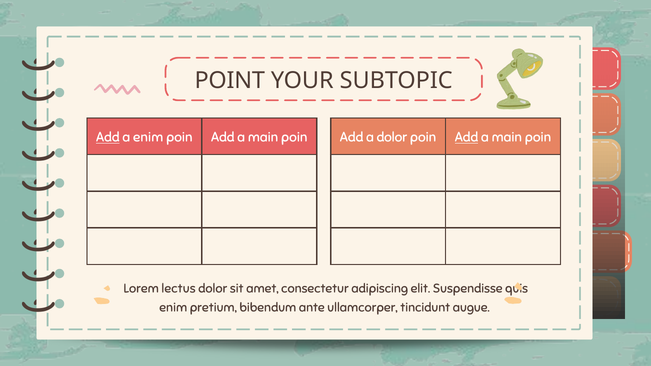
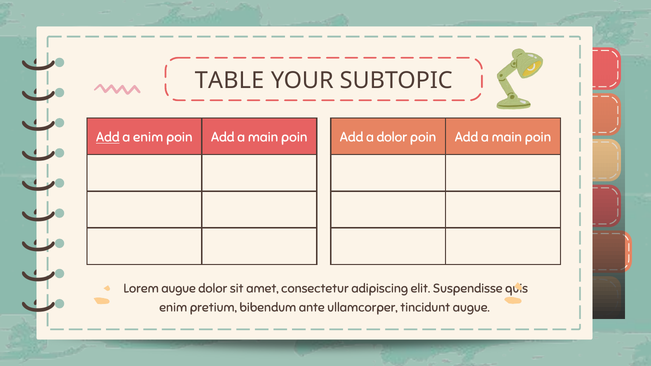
POINT: POINT -> TABLE
Add at (466, 138) underline: present -> none
lectus at (179, 289): lectus -> augue
